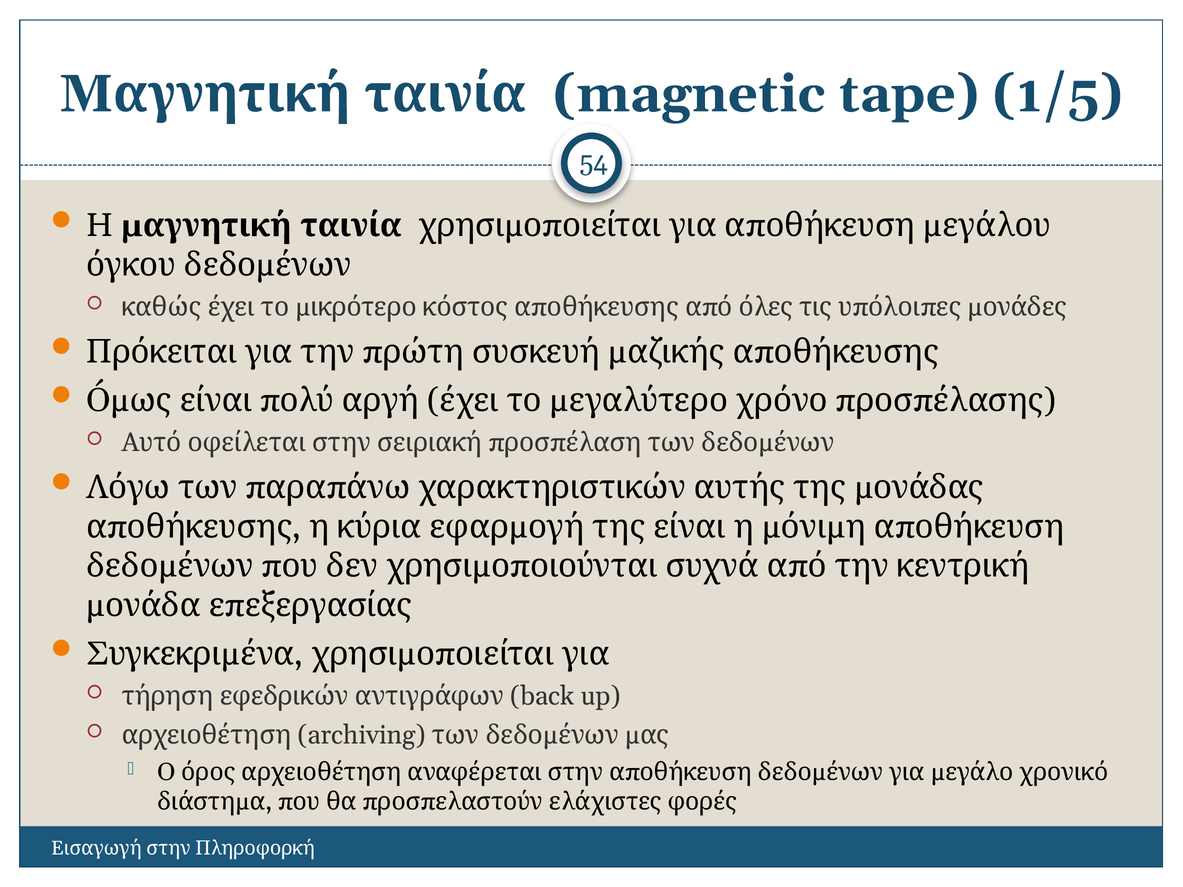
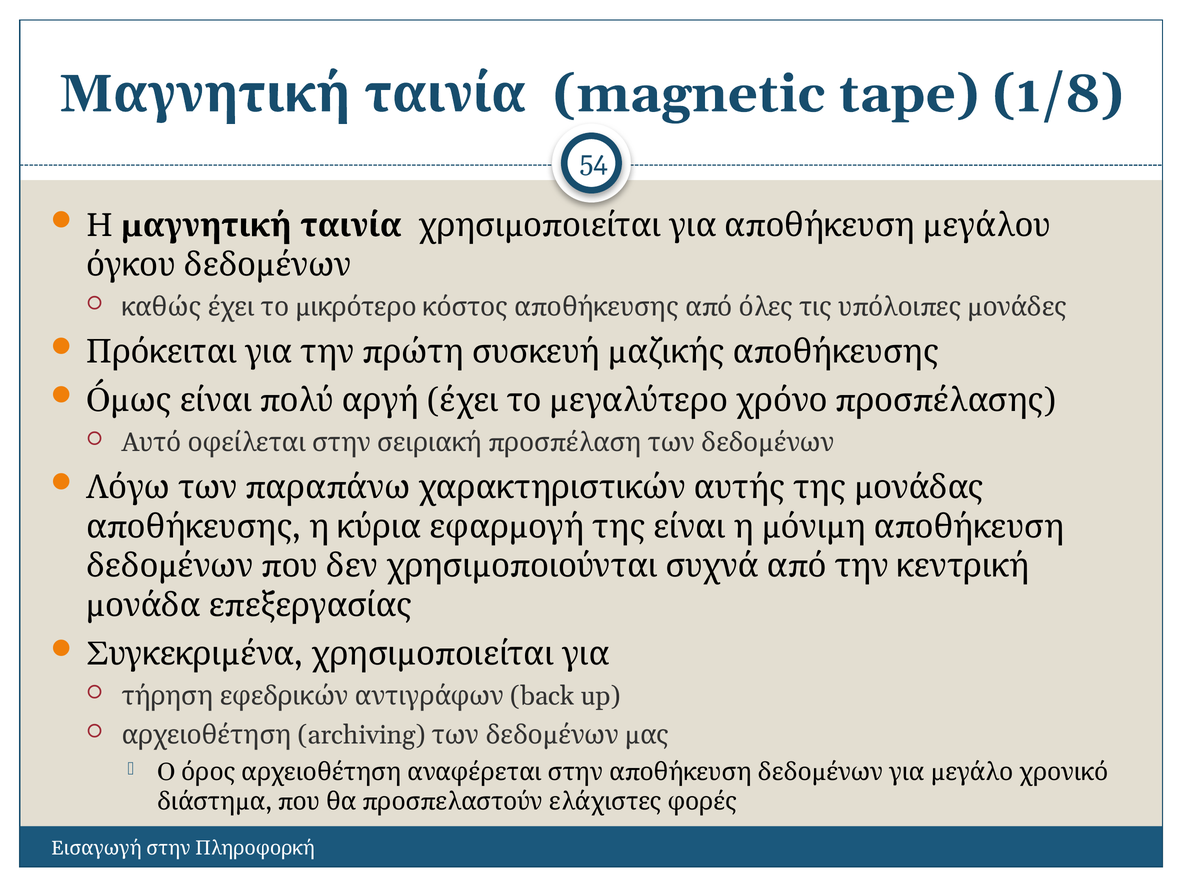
1/5: 1/5 -> 1/8
